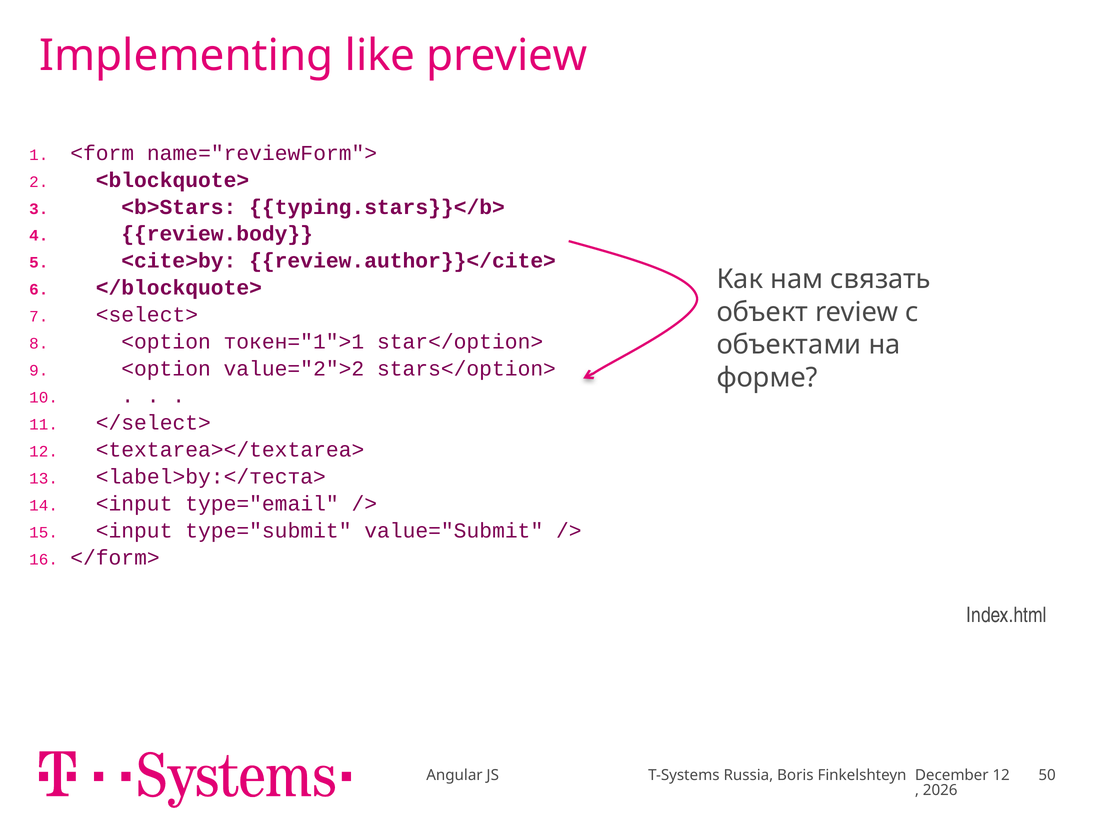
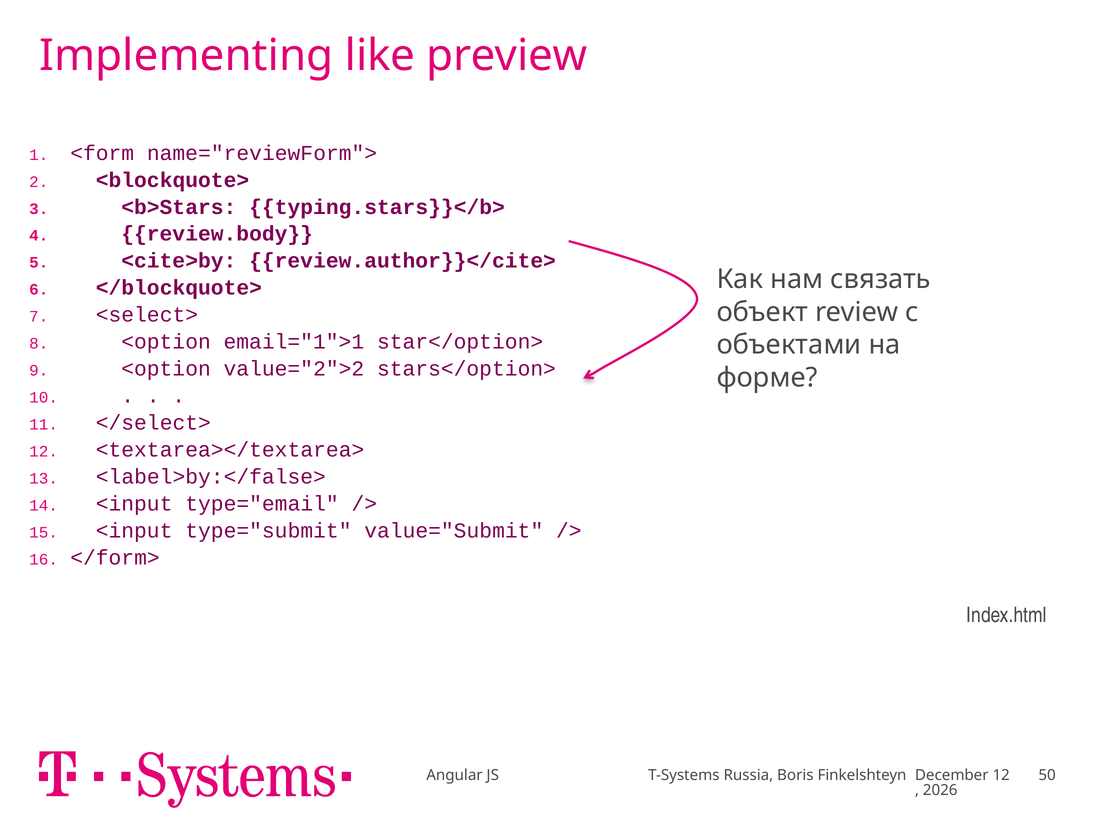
токен="1">1: токен="1">1 -> email="1">1
<label>by:</теста>: <label>by:</теста> -> <label>by:</false>
